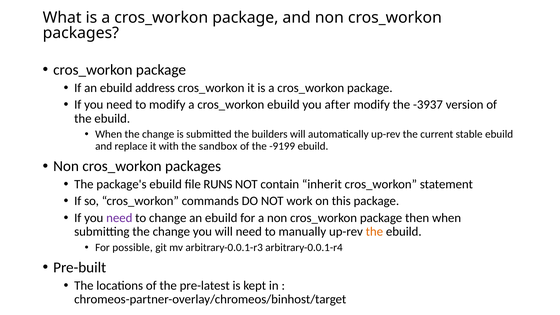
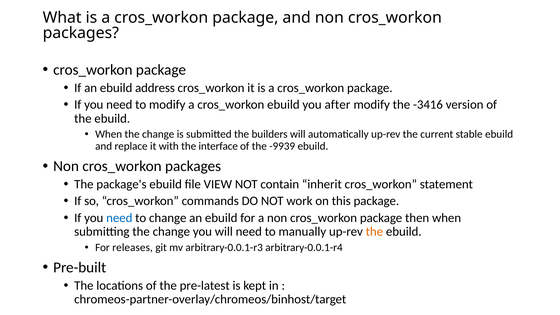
-3937: -3937 -> -3416
sandbox: sandbox -> interface
-9199: -9199 -> -9939
RUNS: RUNS -> VIEW
need at (119, 218) colour: purple -> blue
possible: possible -> releases
